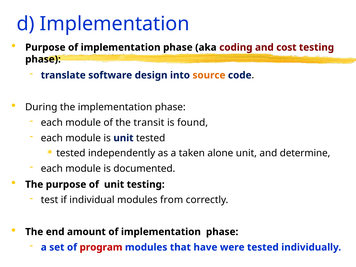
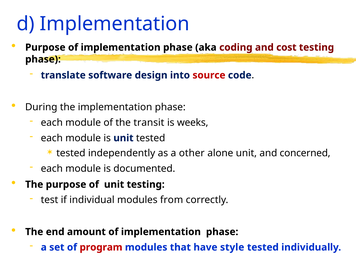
source colour: orange -> red
found: found -> weeks
taken: taken -> other
determine: determine -> concerned
were: were -> style
